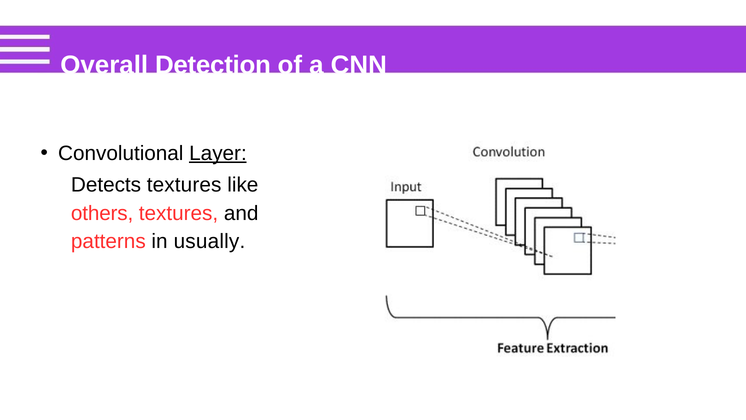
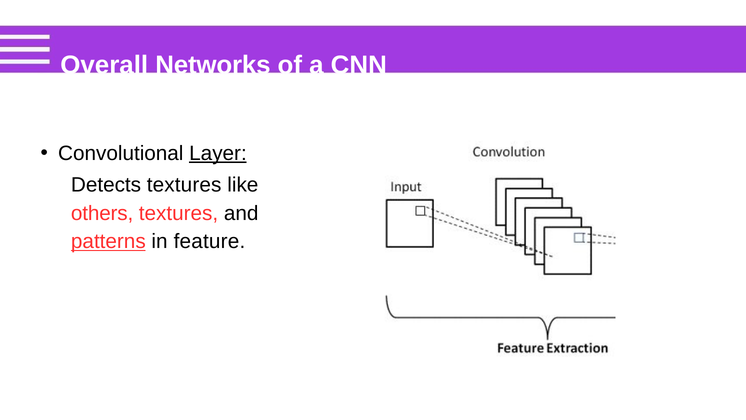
Detection: Detection -> Networks
patterns underline: none -> present
usually: usually -> feature
